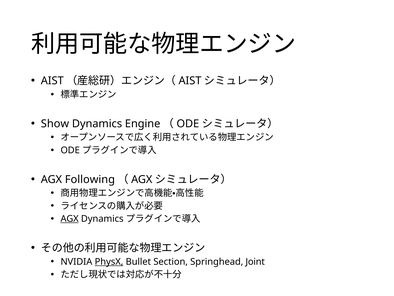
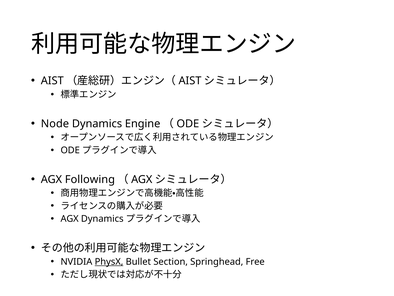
Show: Show -> Node
AGX at (70, 218) underline: present -> none
Joint: Joint -> Free
